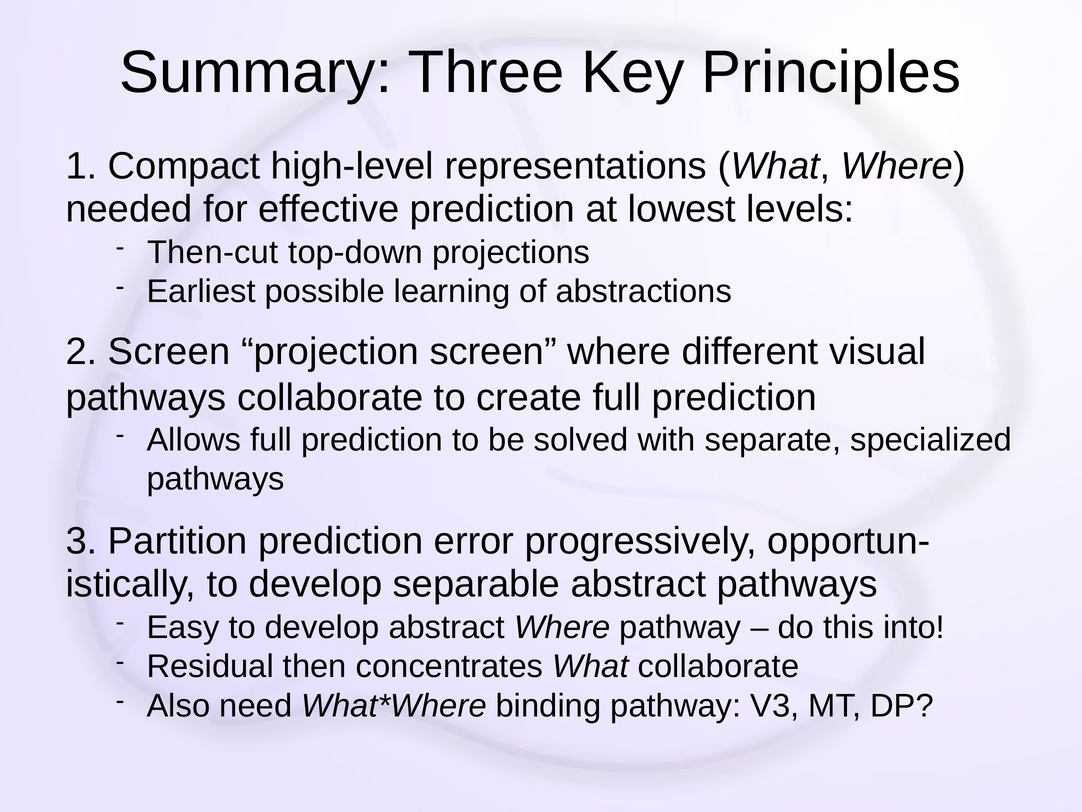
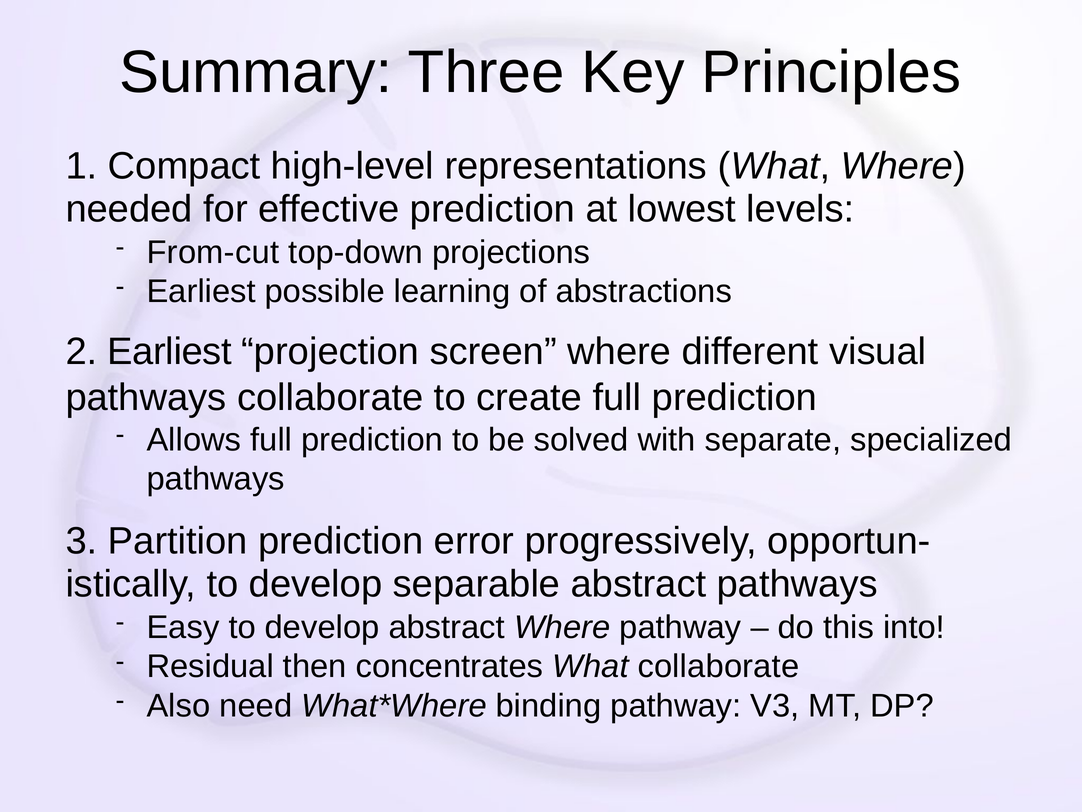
Then-cut: Then-cut -> From-cut
2 Screen: Screen -> Earliest
